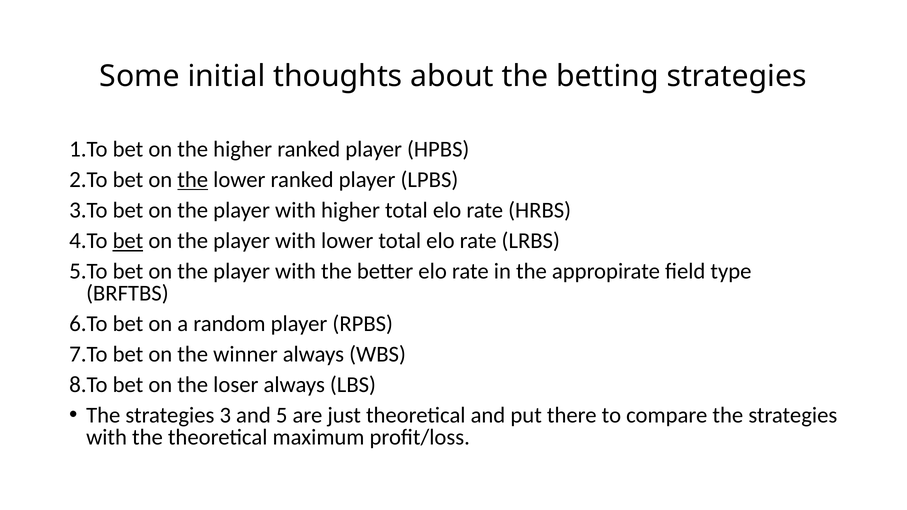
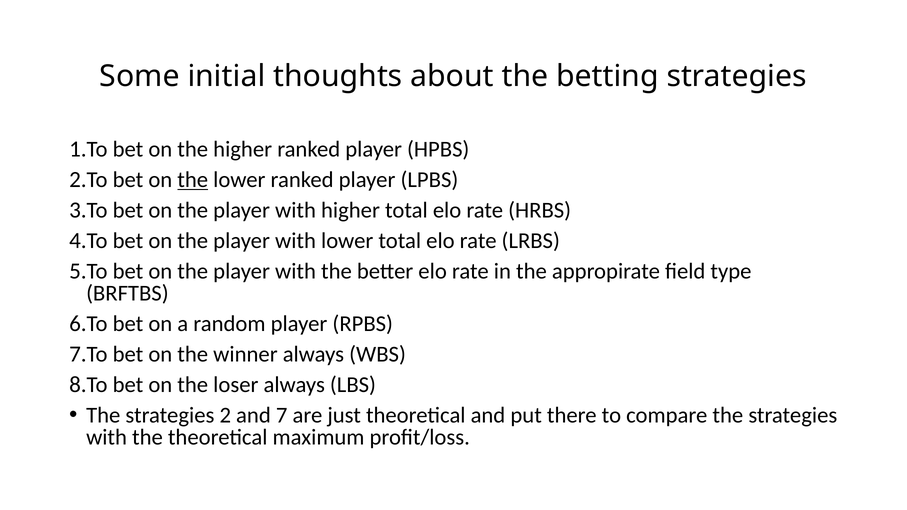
bet at (128, 241) underline: present -> none
3: 3 -> 2
5: 5 -> 7
